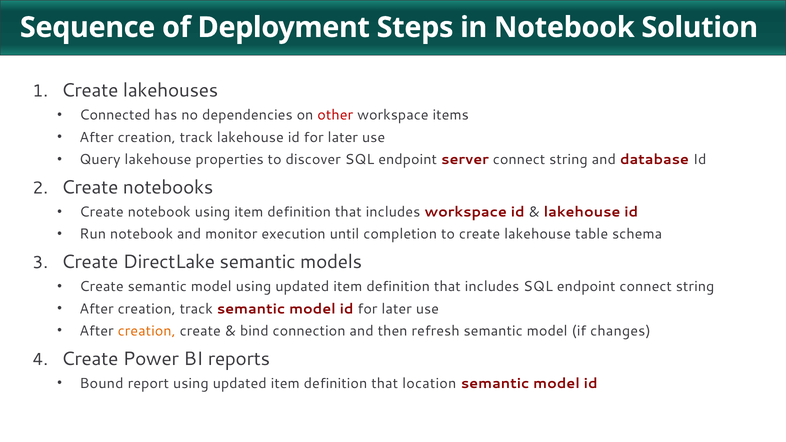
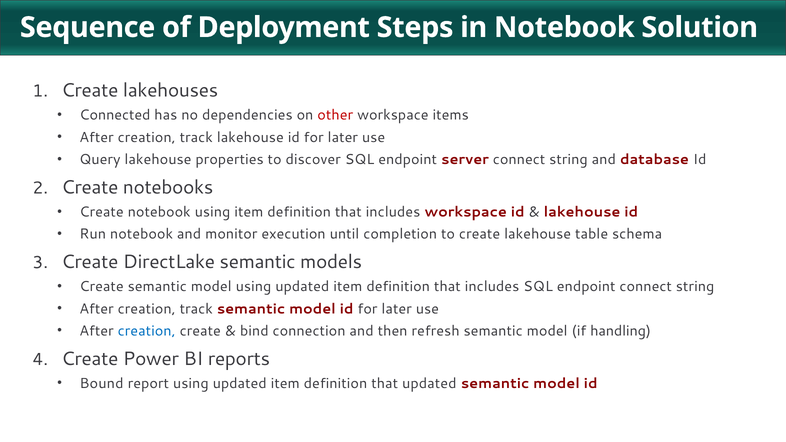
creation at (147, 331) colour: orange -> blue
changes: changes -> handling
that location: location -> updated
